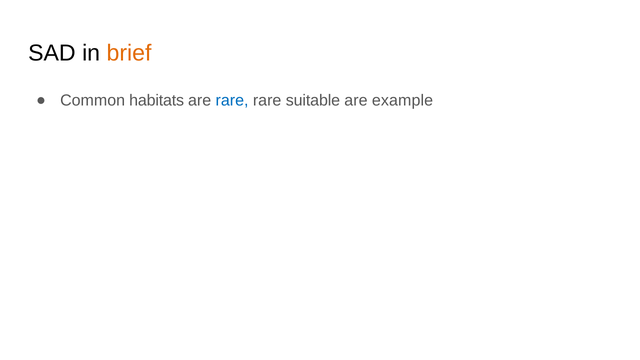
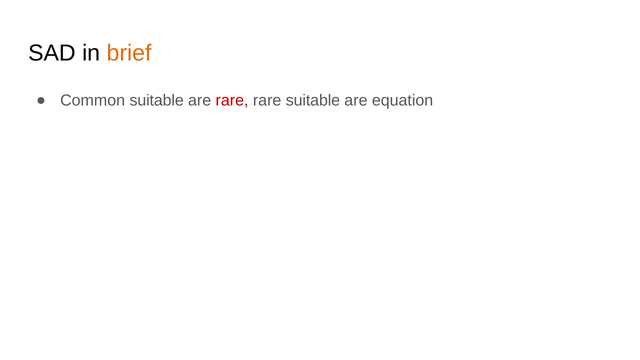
Common habitats: habitats -> suitable
rare at (232, 101) colour: blue -> red
example: example -> equation
